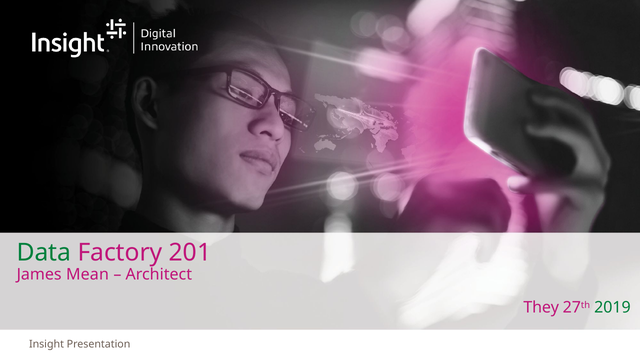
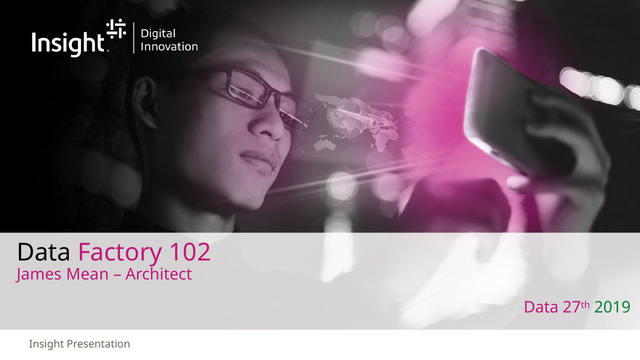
Data at (44, 252) colour: green -> black
201: 201 -> 102
They at (541, 308): They -> Data
